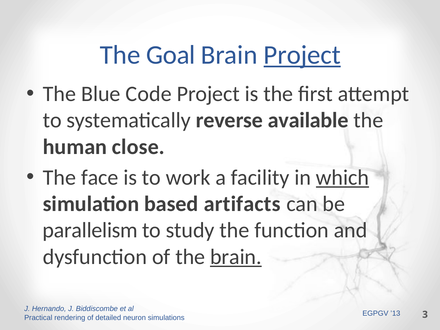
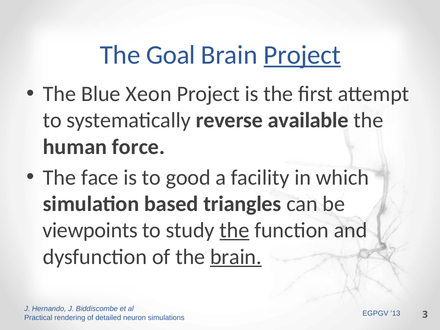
Code: Code -> Xeon
close: close -> force
work: work -> good
which underline: present -> none
artifacts: artifacts -> triangles
parallelism: parallelism -> viewpoints
the at (234, 230) underline: none -> present
